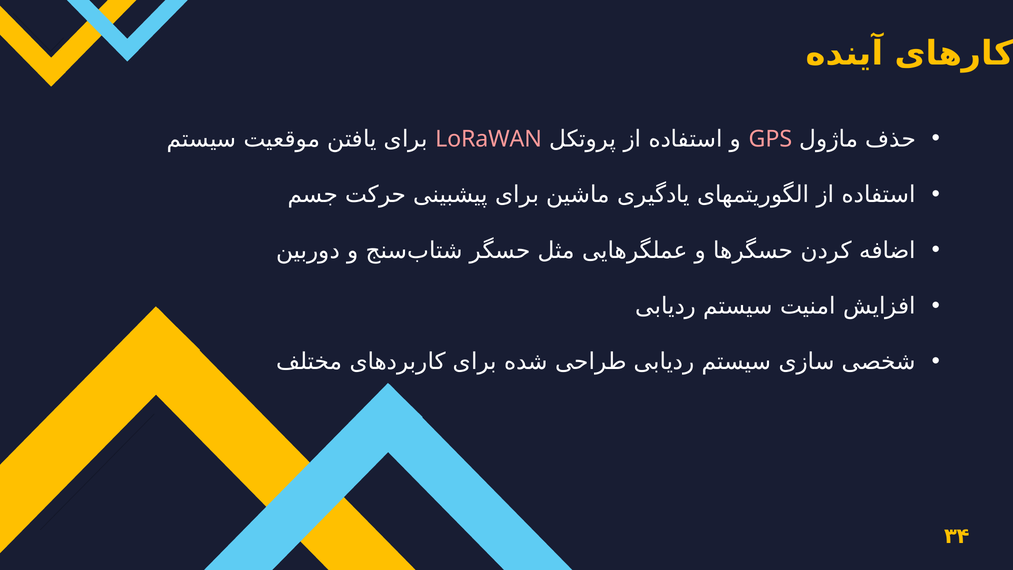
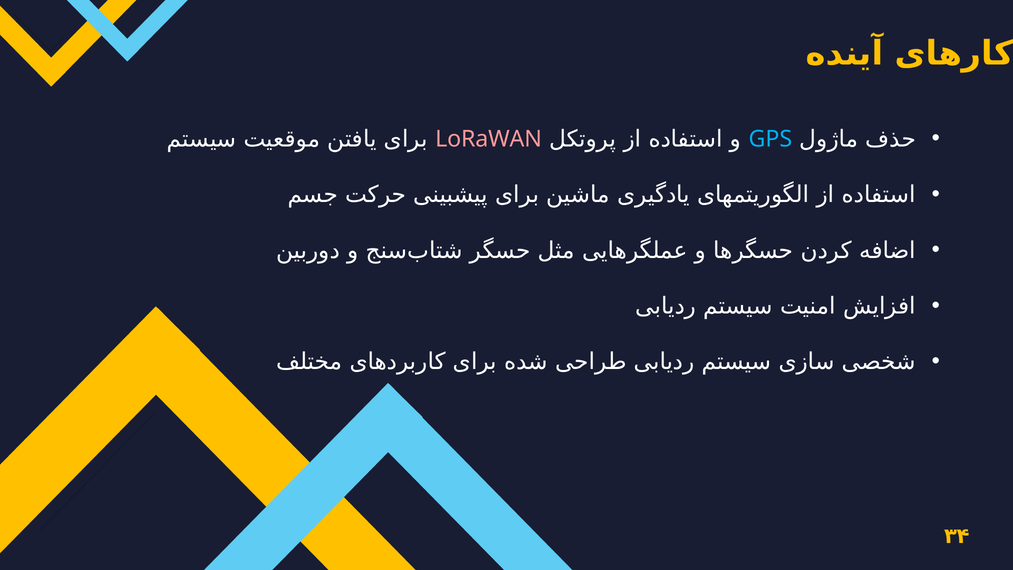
GPS colour: pink -> light blue
